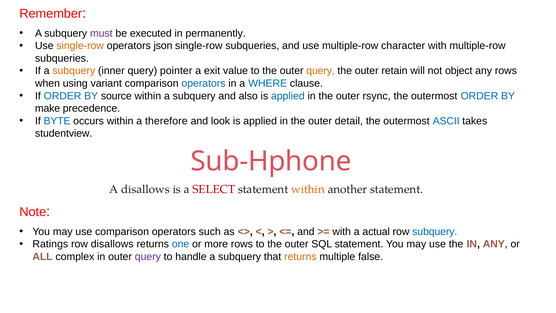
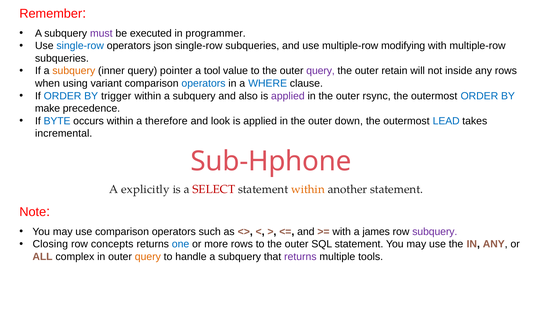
permanently: permanently -> programmer
single-row at (80, 46) colour: orange -> blue
character: character -> modifying
exit: exit -> tool
query at (321, 71) colour: orange -> purple
object: object -> inside
source: source -> trigger
applied at (288, 96) colour: blue -> purple
detail: detail -> down
ASCII: ASCII -> LEAD
studentview: studentview -> incremental
A disallows: disallows -> explicitly
actual: actual -> james
subquery at (435, 231) colour: blue -> purple
Ratings: Ratings -> Closing
row disallows: disallows -> concepts
query at (148, 256) colour: purple -> orange
returns at (300, 256) colour: orange -> purple
false: false -> tools
